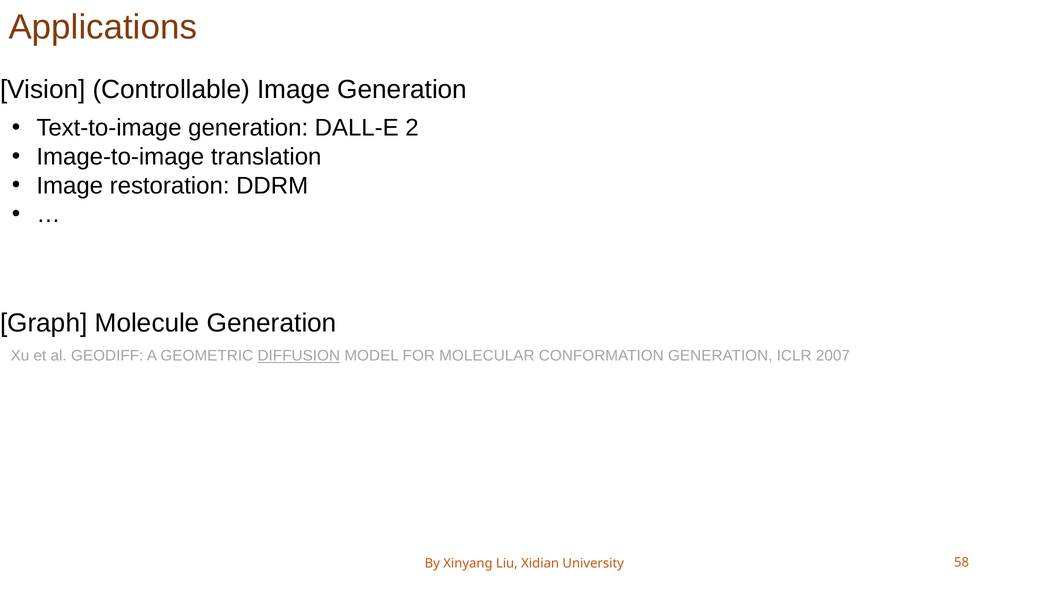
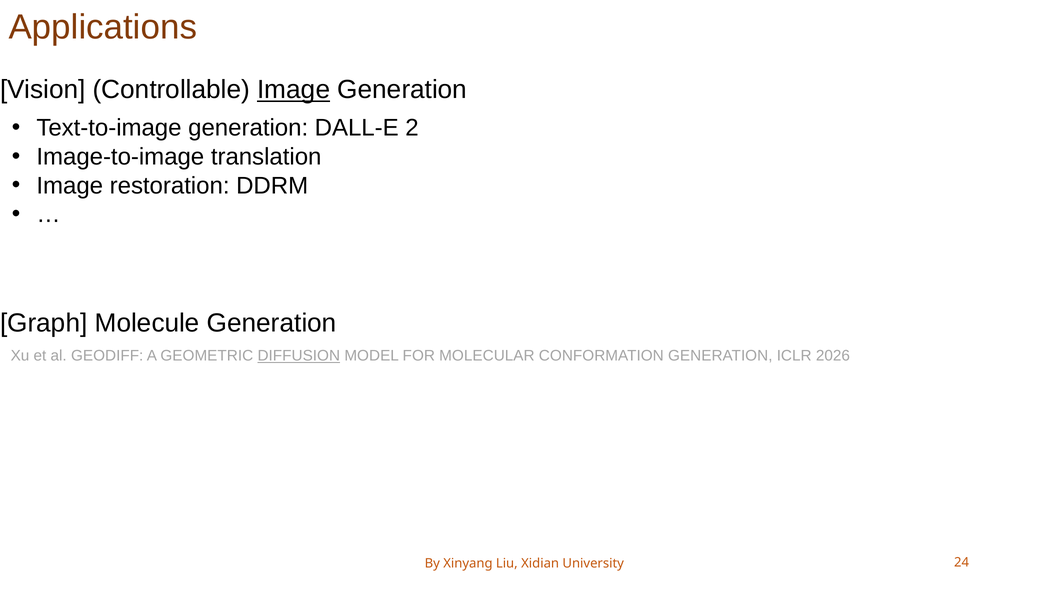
Image at (294, 90) underline: none -> present
2007: 2007 -> 2026
58: 58 -> 24
